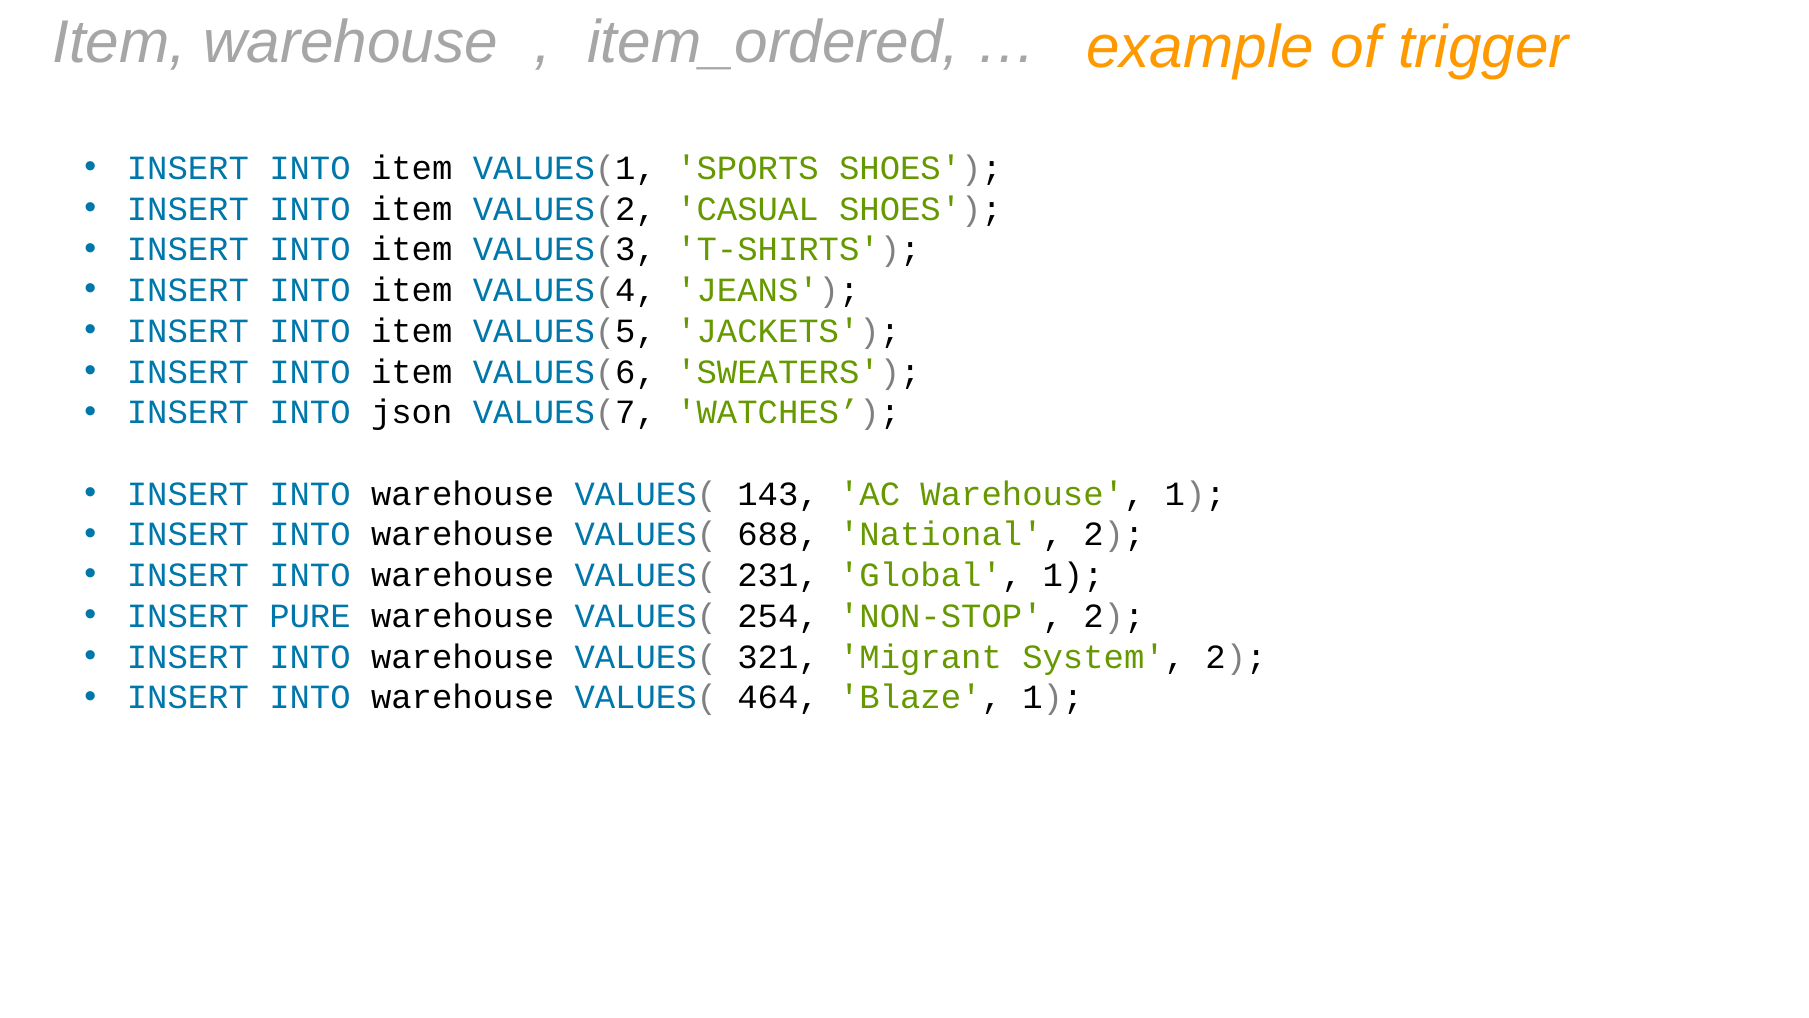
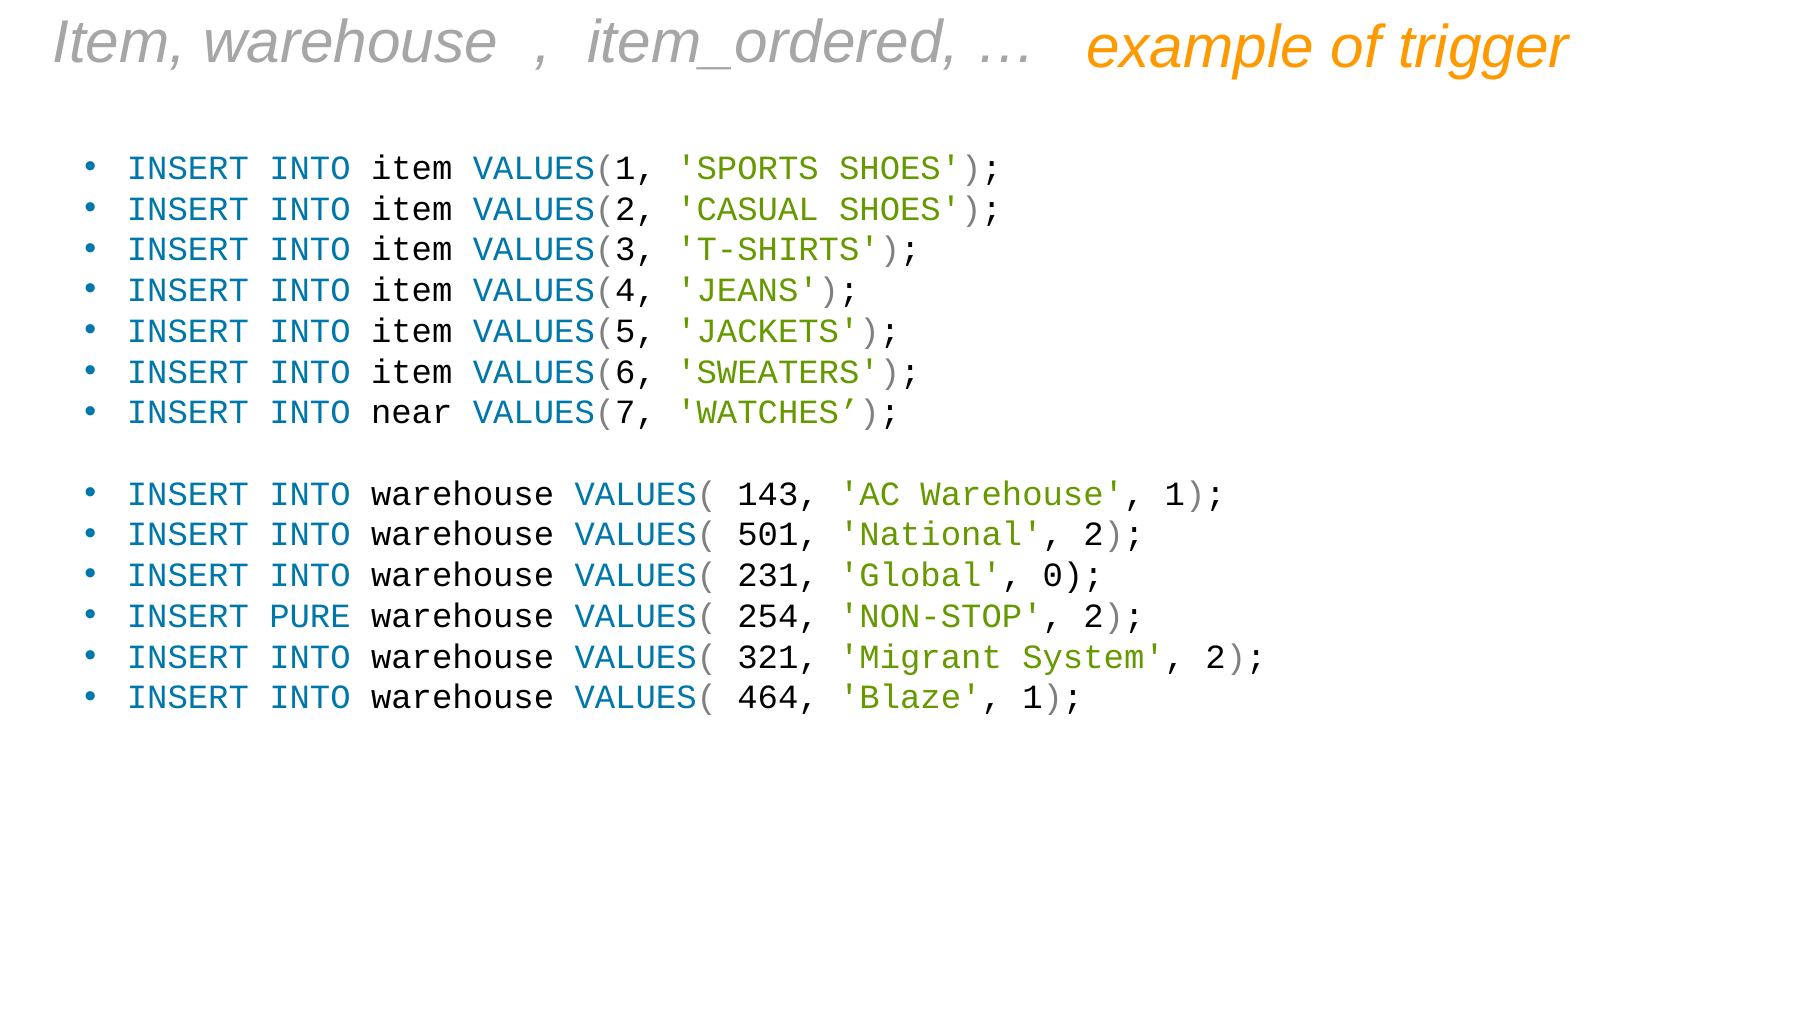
json: json -> near
688: 688 -> 501
Global 1: 1 -> 0
